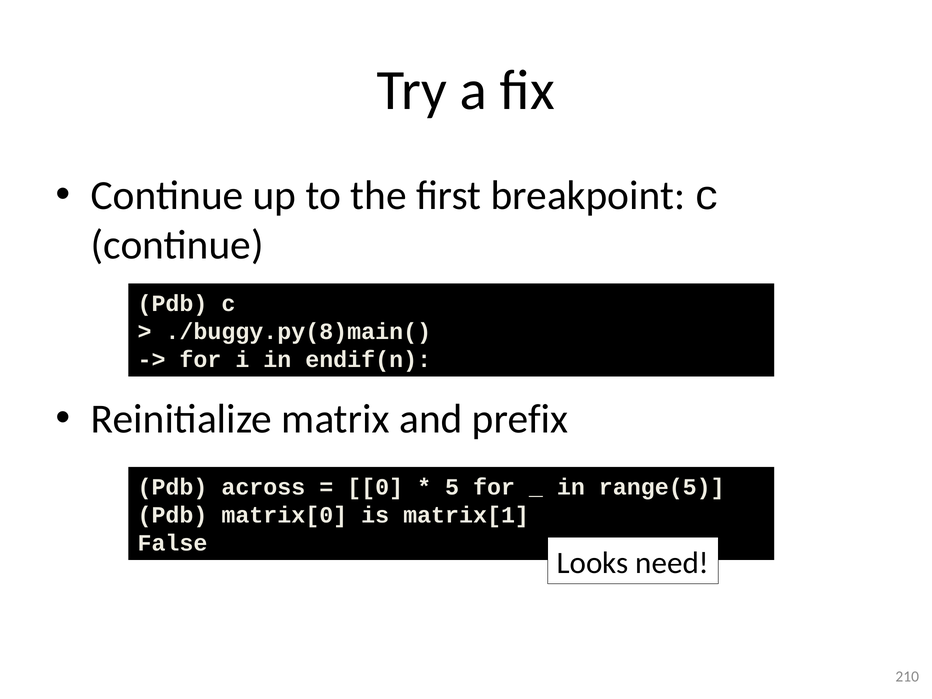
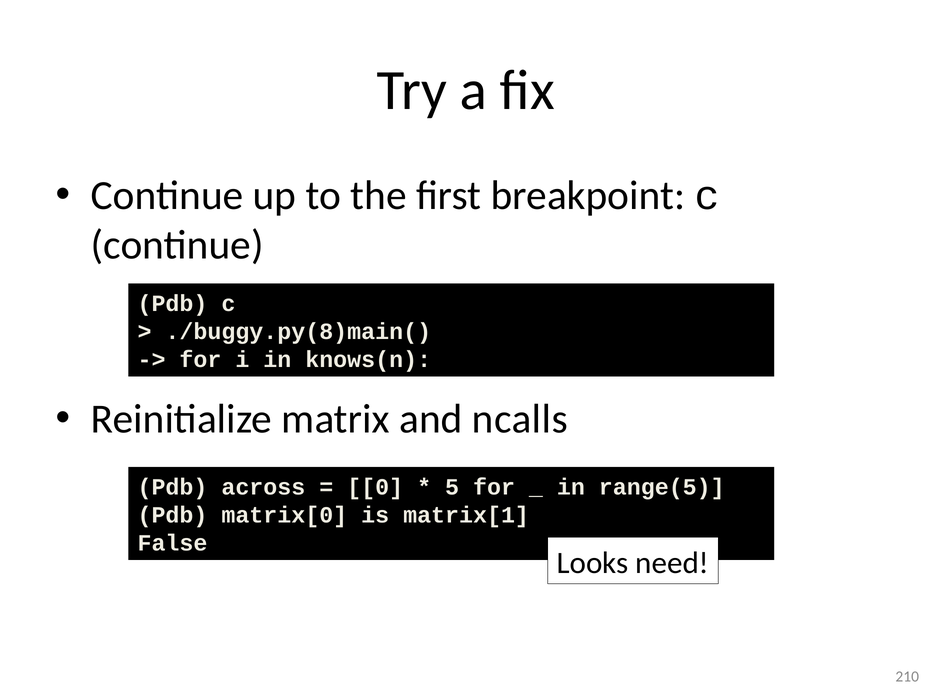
endif(n: endif(n -> knows(n
prefix: prefix -> ncalls
